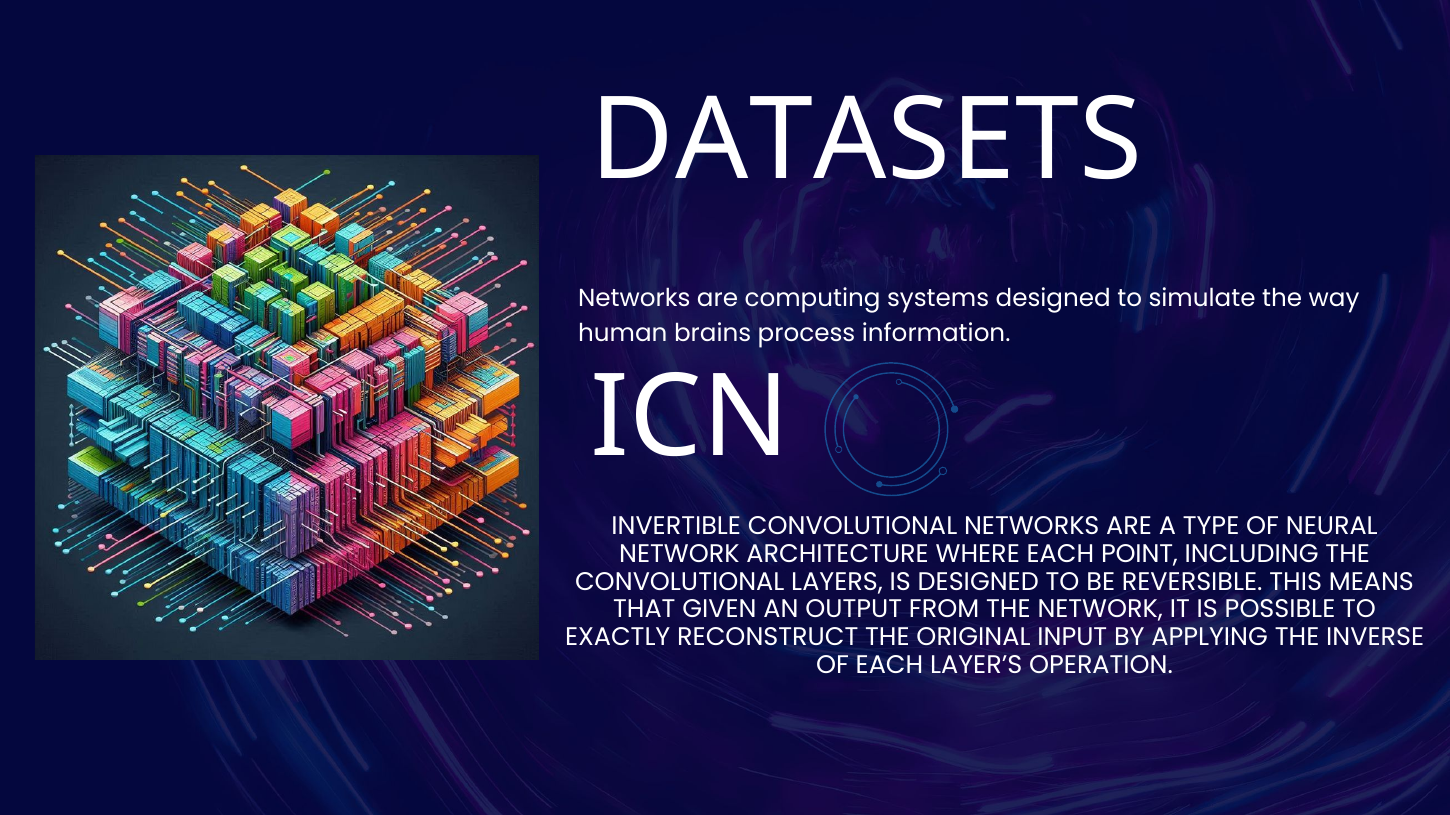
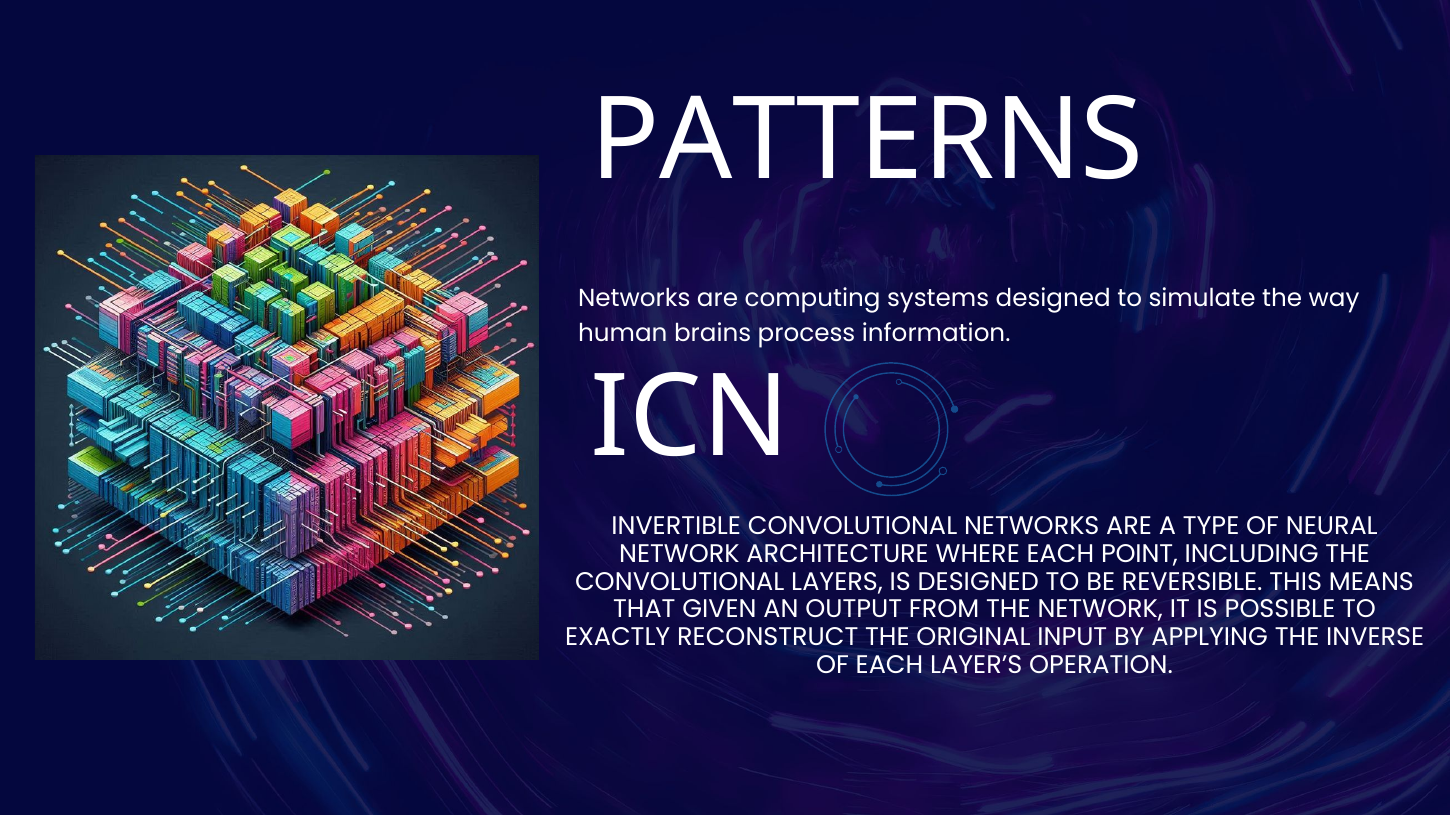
DATASETS: DATASETS -> PATTERNS
